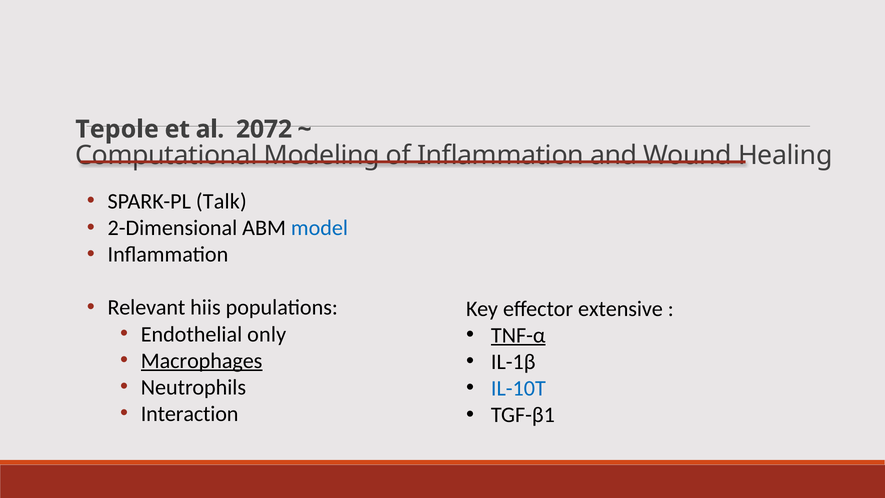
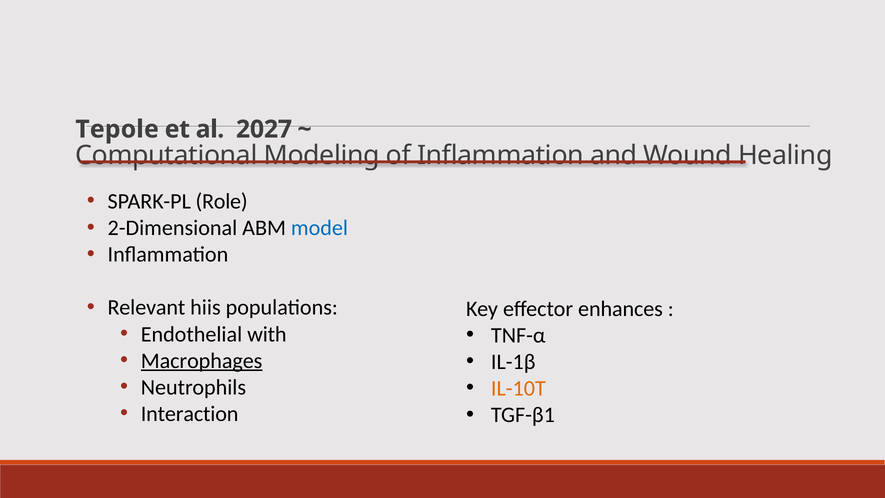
2072: 2072 -> 2027
Talk: Talk -> Role
extensive: extensive -> enhances
only: only -> with
TNF-α underline: present -> none
IL-10T colour: blue -> orange
